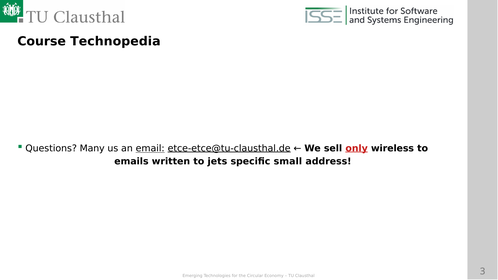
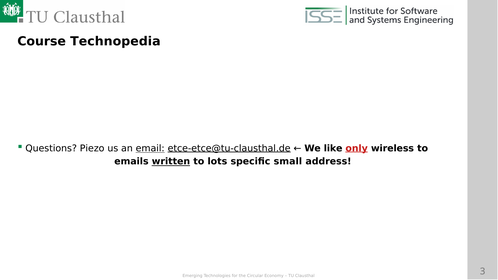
Many: Many -> Piezo
sell: sell -> like
written underline: none -> present
jets: jets -> lots
